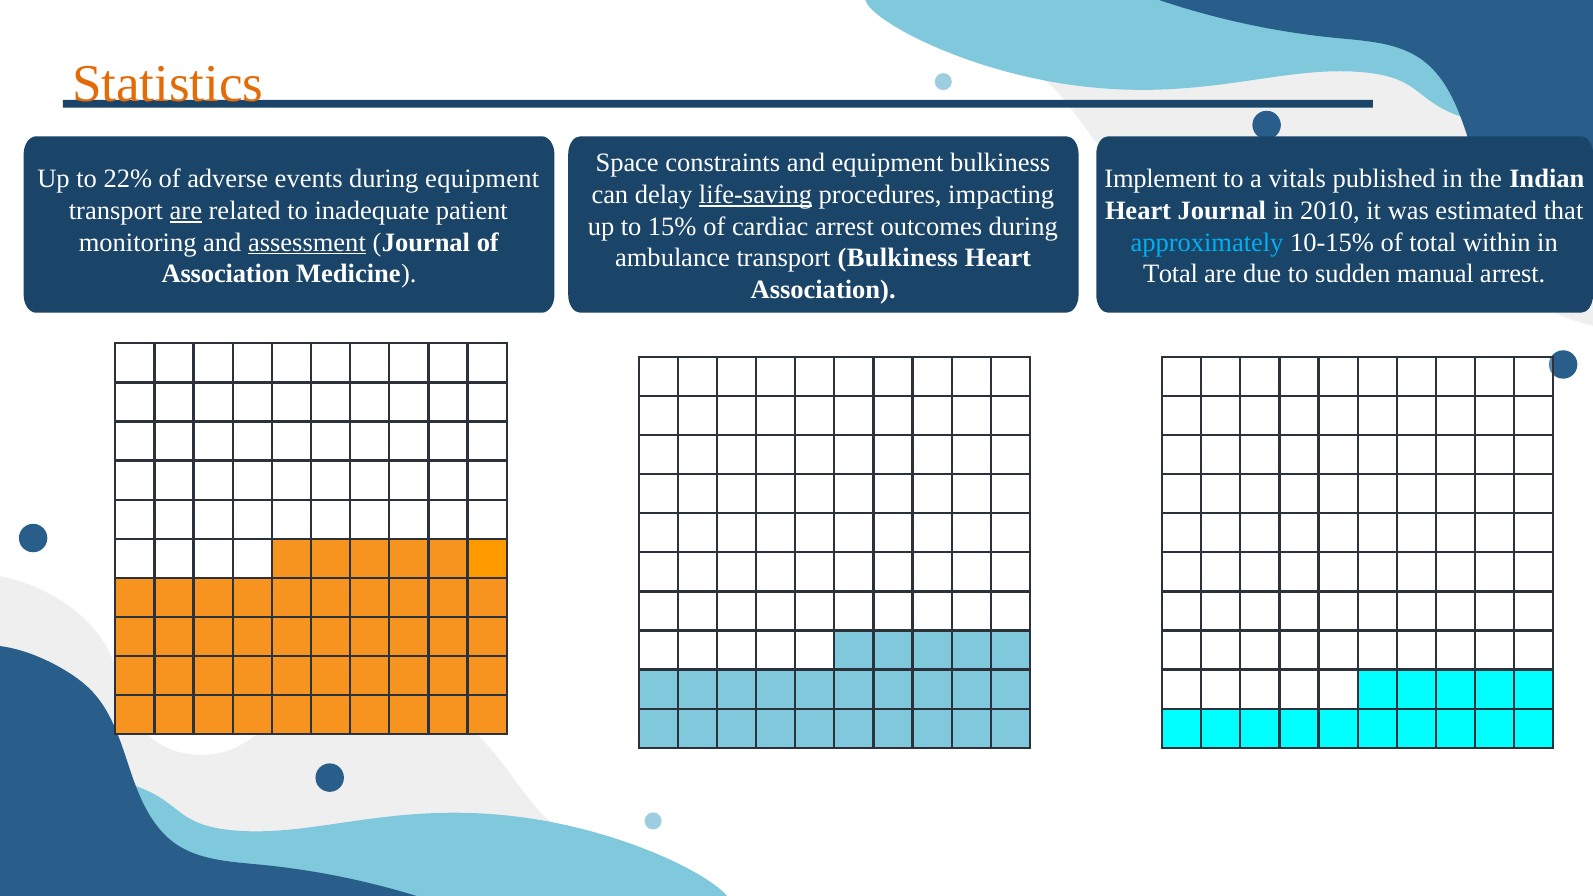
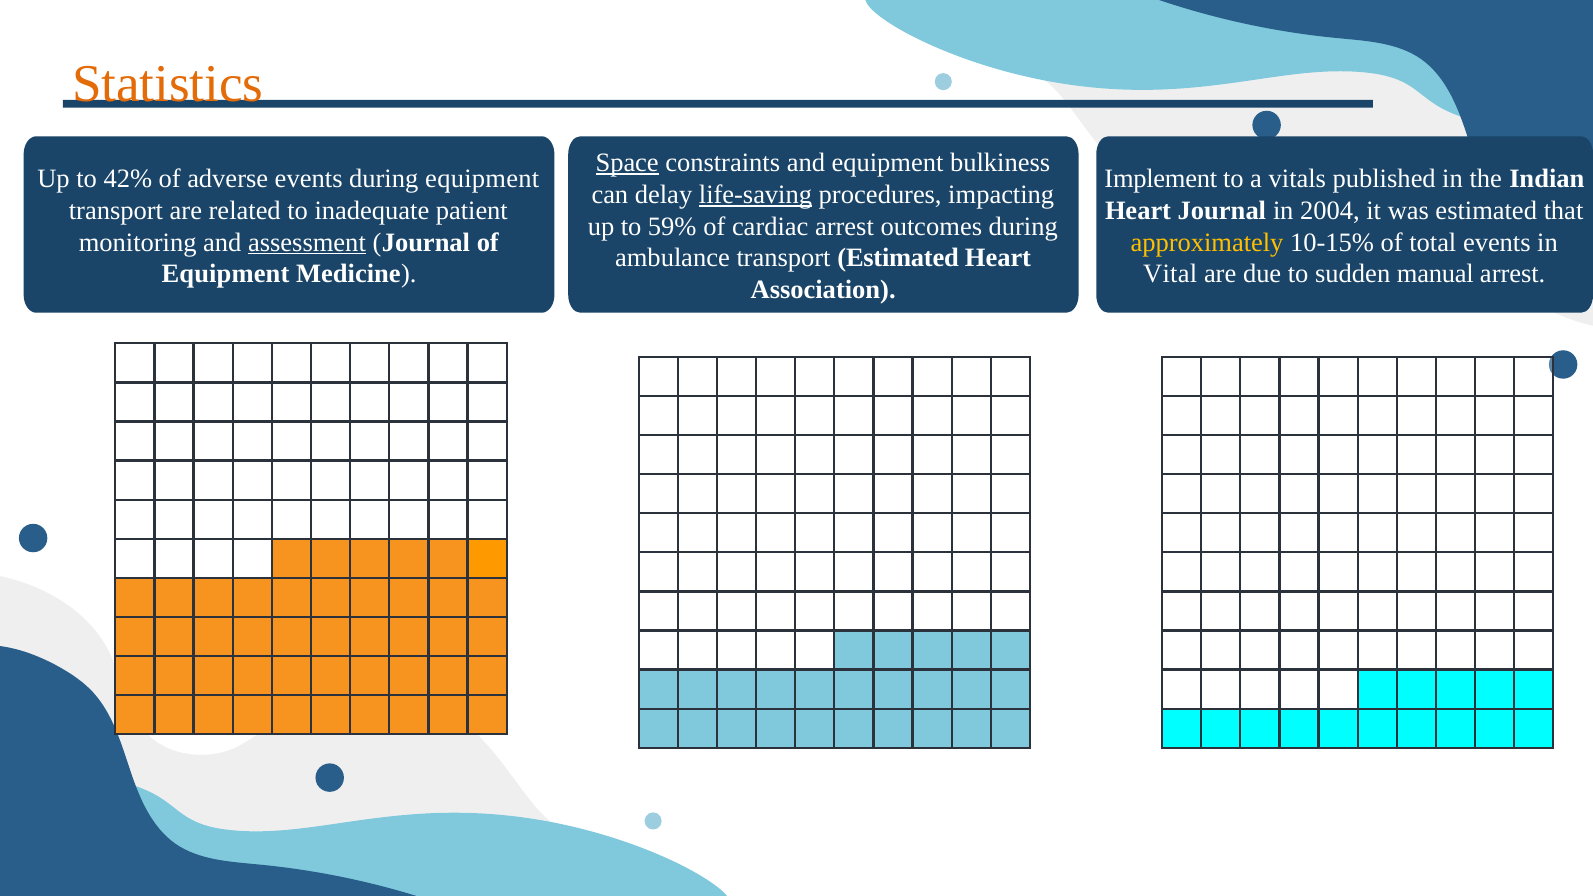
Space underline: none -> present
22%: 22% -> 42%
are at (186, 210) underline: present -> none
2010: 2010 -> 2004
15%: 15% -> 59%
approximately colour: light blue -> yellow
total within: within -> events
transport Bulkiness: Bulkiness -> Estimated
Association at (226, 274): Association -> Equipment
Total at (1170, 274): Total -> Vital
